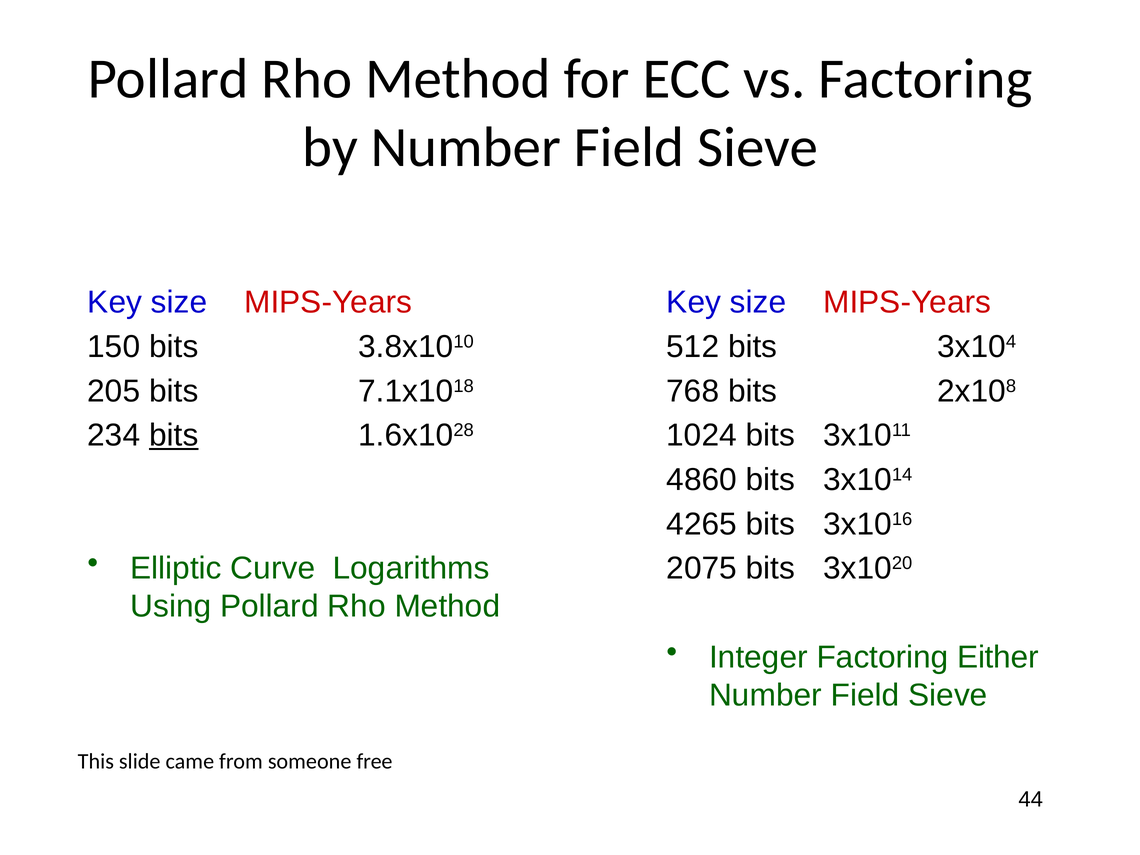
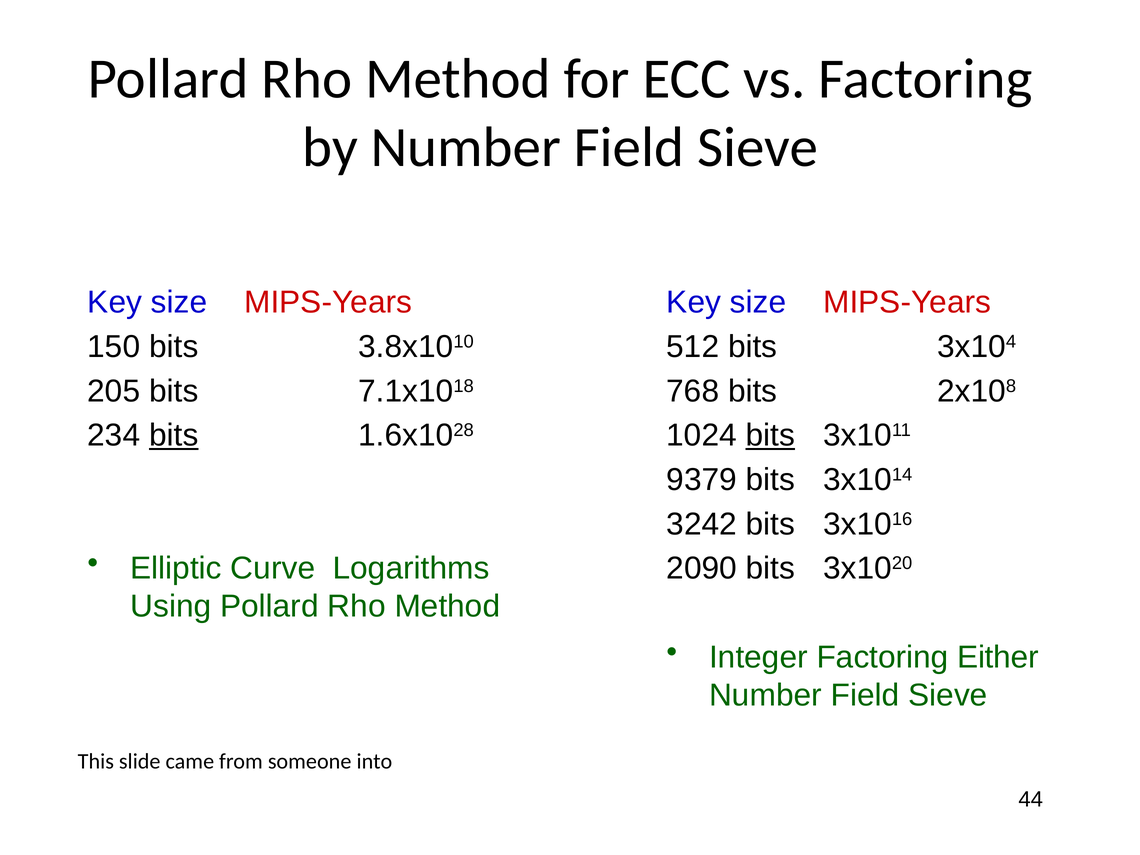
bits at (770, 435) underline: none -> present
4860: 4860 -> 9379
4265: 4265 -> 3242
2075: 2075 -> 2090
free: free -> into
